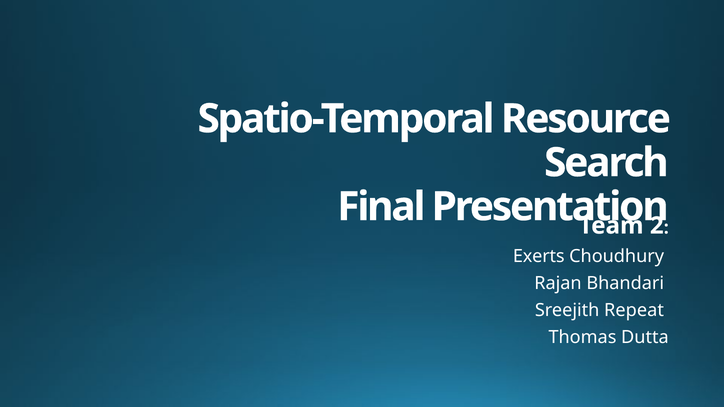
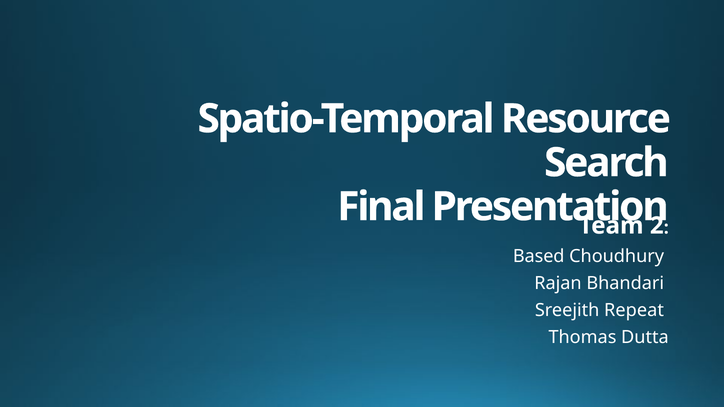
Exerts: Exerts -> Based
